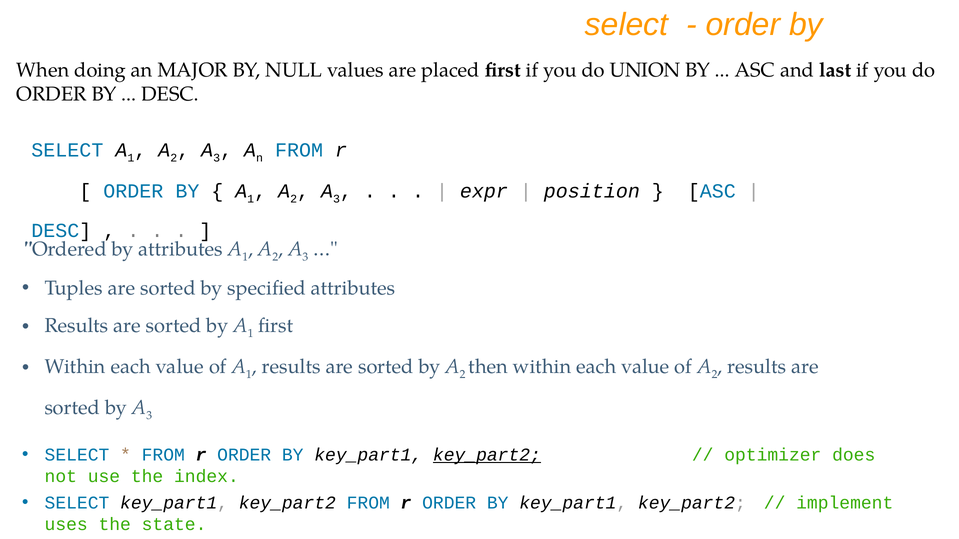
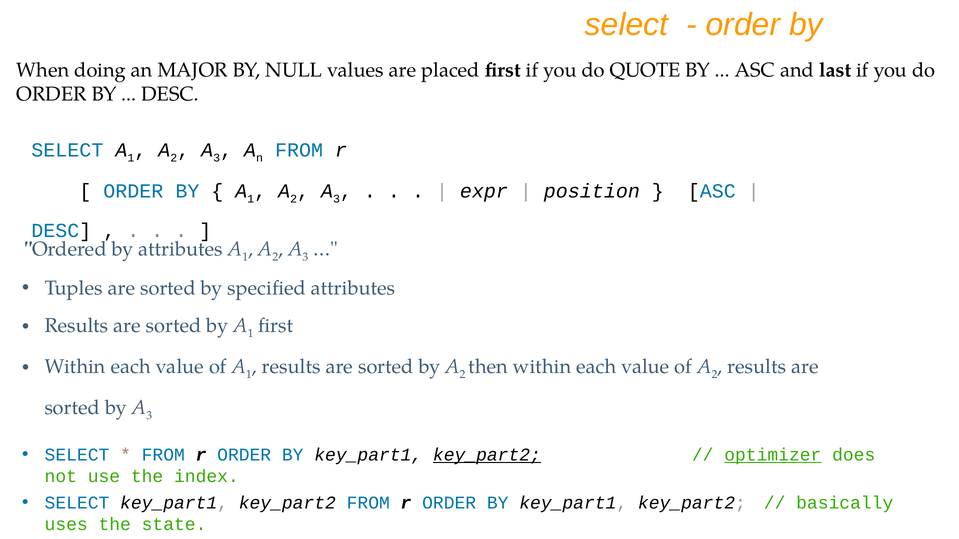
UNION: UNION -> QUOTE
optimizer underline: none -> present
implement: implement -> basically
